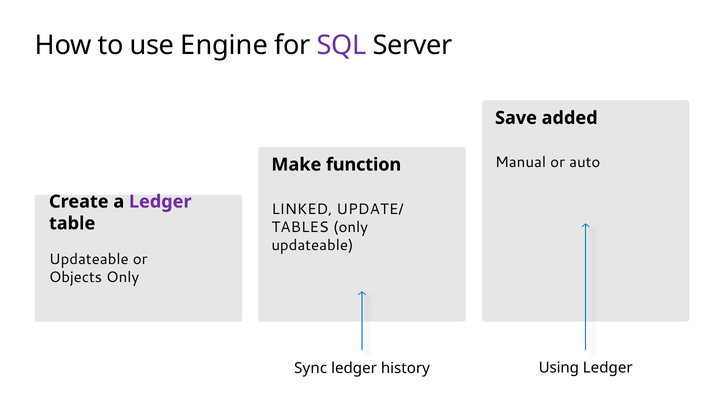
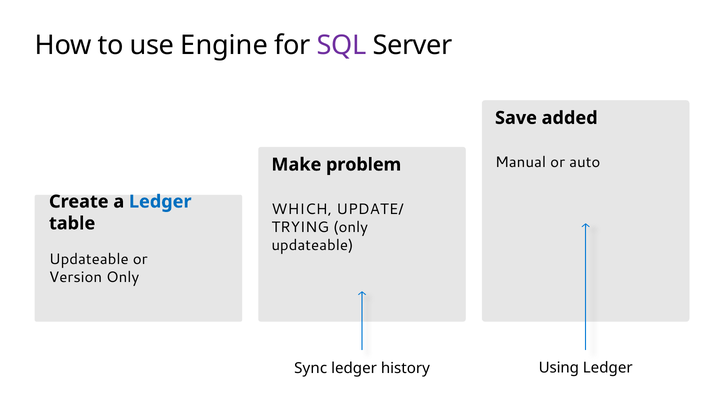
function: function -> problem
Ledger at (160, 202) colour: purple -> blue
LINKED: LINKED -> WHICH
TABLES: TABLES -> TRYING
Objects: Objects -> Version
